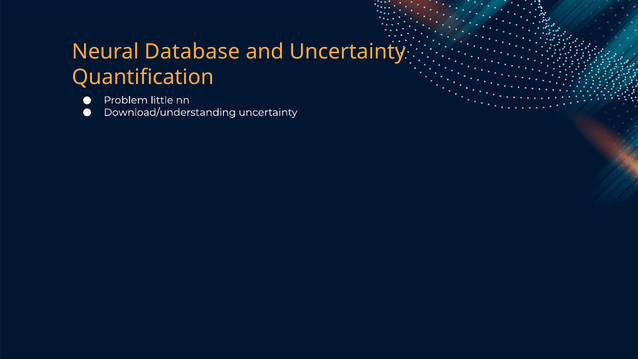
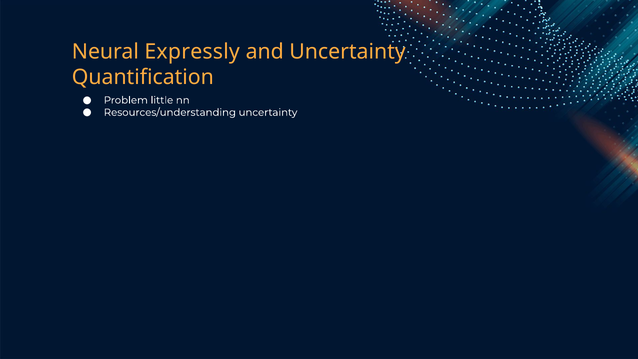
Database: Database -> Expressly
Download/understanding: Download/understanding -> Resources/understanding
